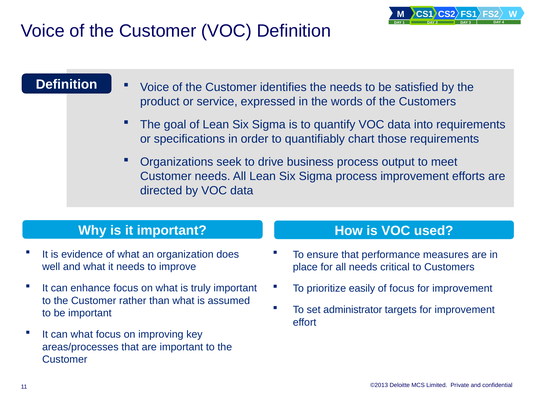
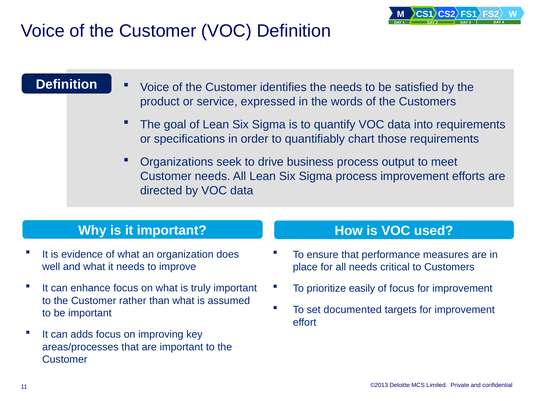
administrator: administrator -> documented
can what: what -> adds
